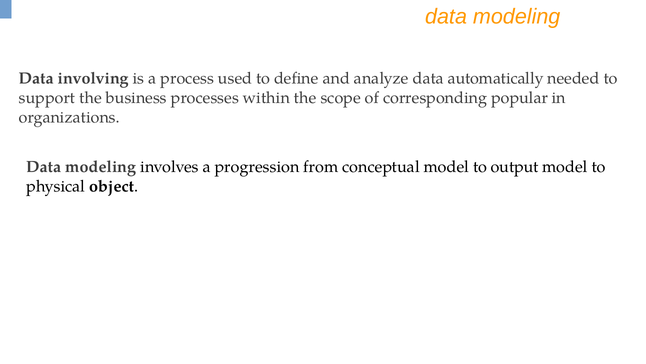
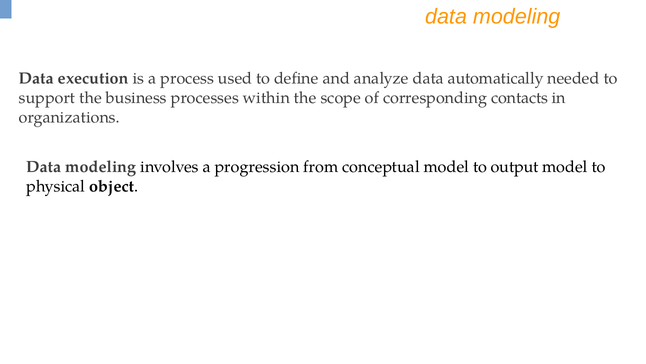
involving: involving -> execution
popular: popular -> contacts
